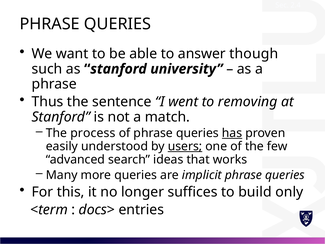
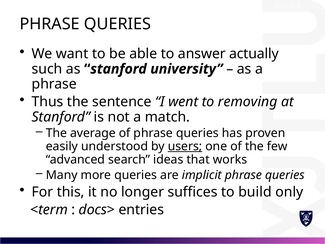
though: though -> actually
process: process -> average
has underline: present -> none
